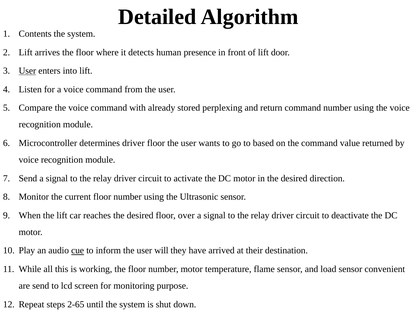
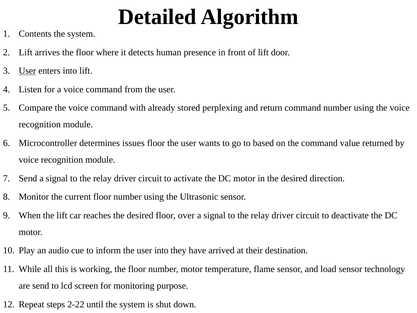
determines driver: driver -> issues
cue underline: present -> none
user will: will -> into
convenient: convenient -> technology
2-65: 2-65 -> 2-22
